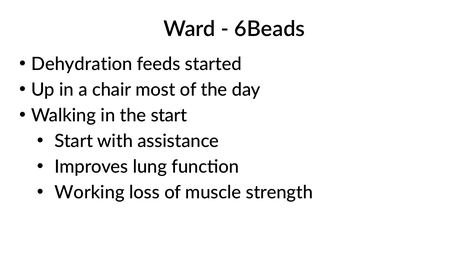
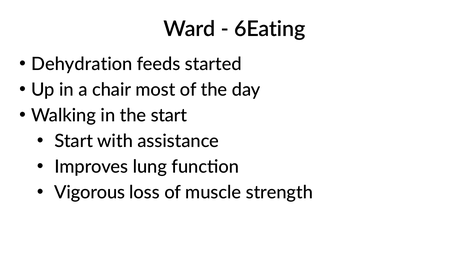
6Beads: 6Beads -> 6Eating
Working: Working -> Vigorous
